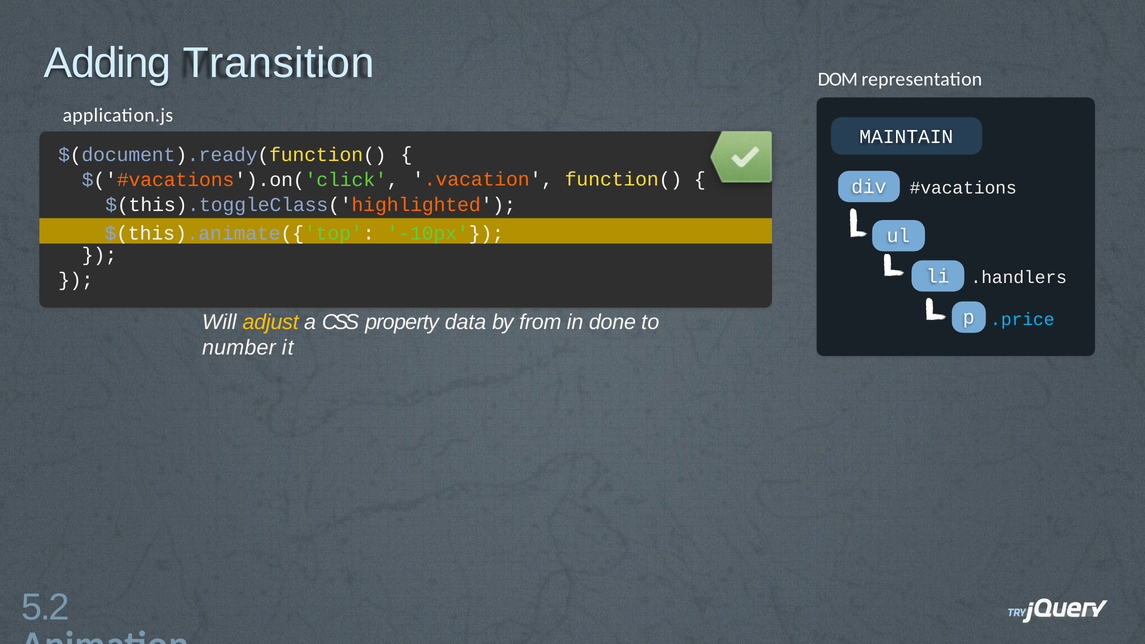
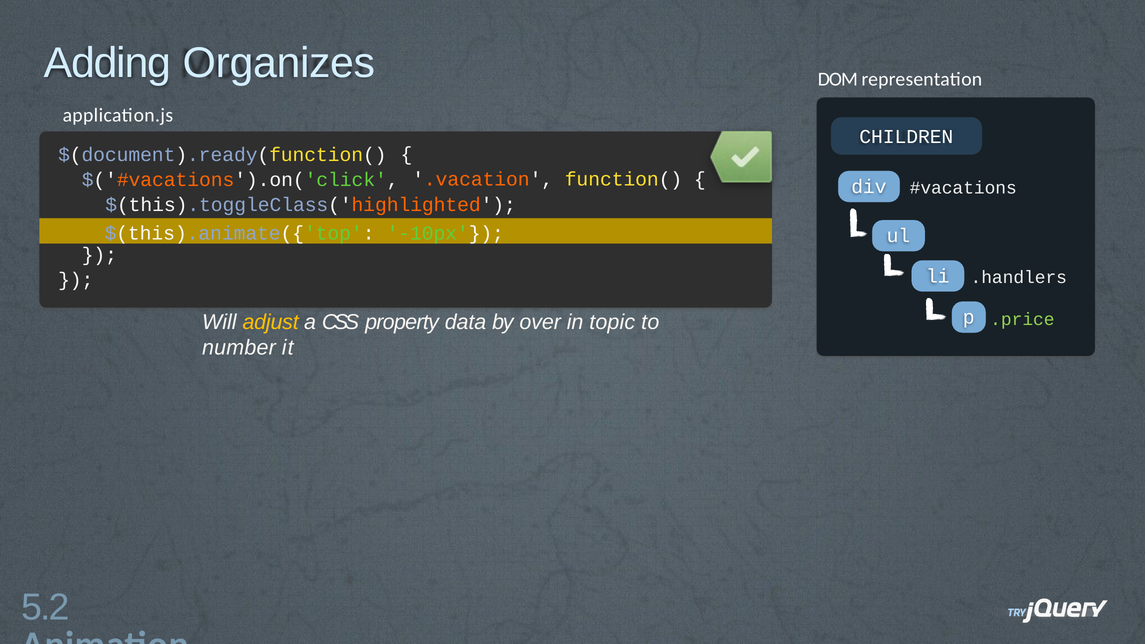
Transition: Transition -> Organizes
MAINTAIN: MAINTAIN -> CHILDREN
.price colour: light blue -> light green
from: from -> over
done: done -> topic
